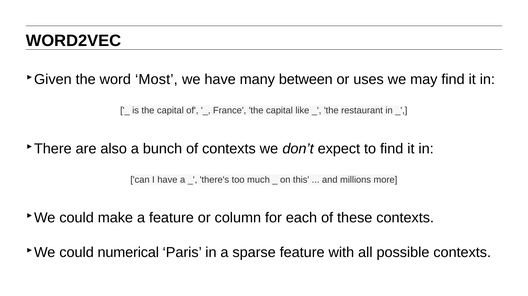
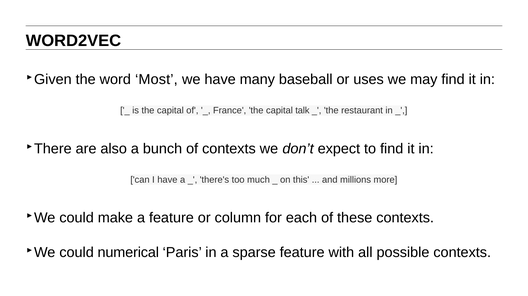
between: between -> baseball
like: like -> talk
